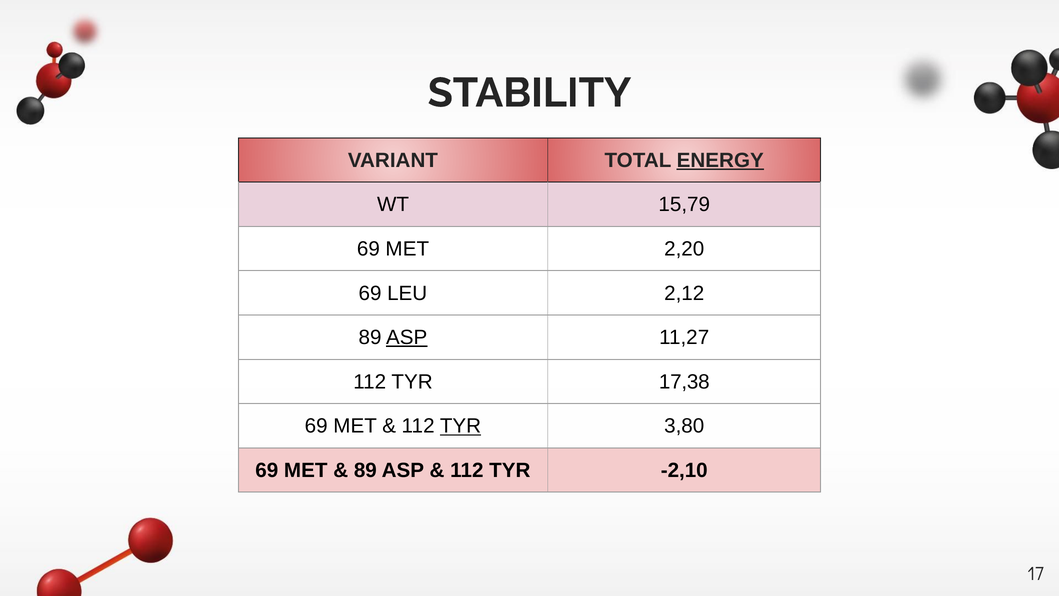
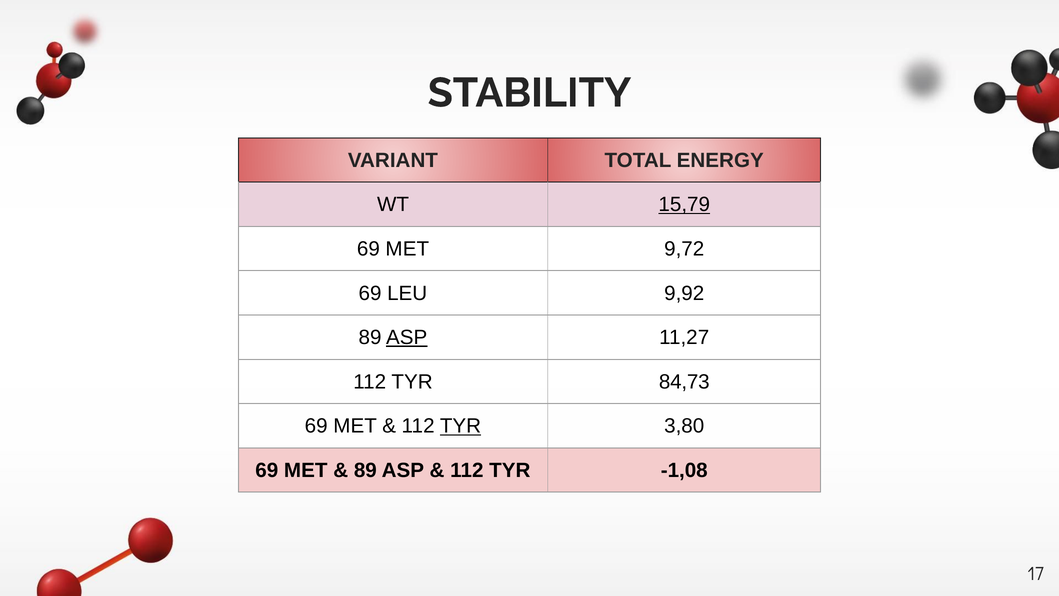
ENERGY underline: present -> none
15,79 underline: none -> present
2,20: 2,20 -> 9,72
2,12: 2,12 -> 9,92
17,38: 17,38 -> 84,73
-2,10: -2,10 -> -1,08
